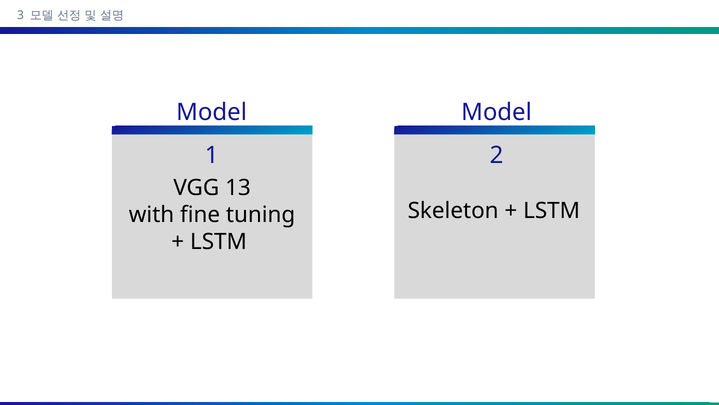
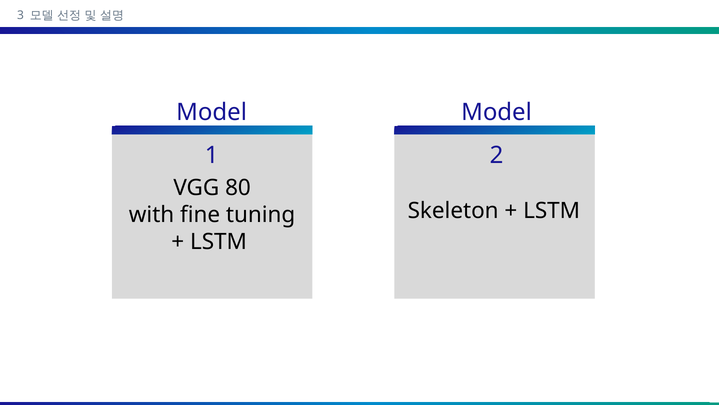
13: 13 -> 80
